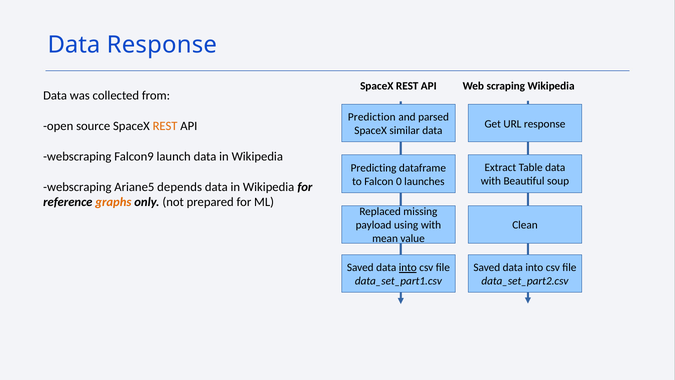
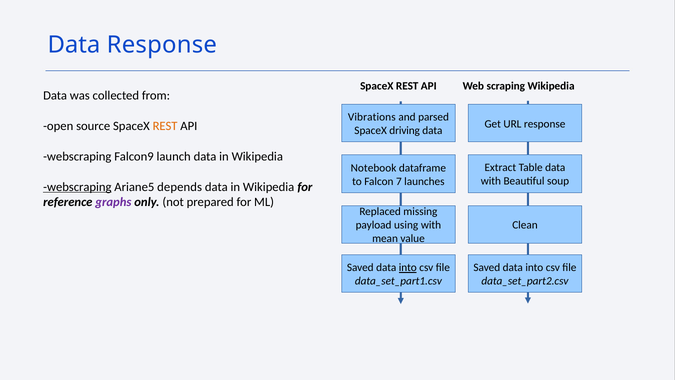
Prediction: Prediction -> Vibrations
similar: similar -> driving
Predicting: Predicting -> Notebook
0: 0 -> 7
webscraping at (77, 187) underline: none -> present
graphs colour: orange -> purple
